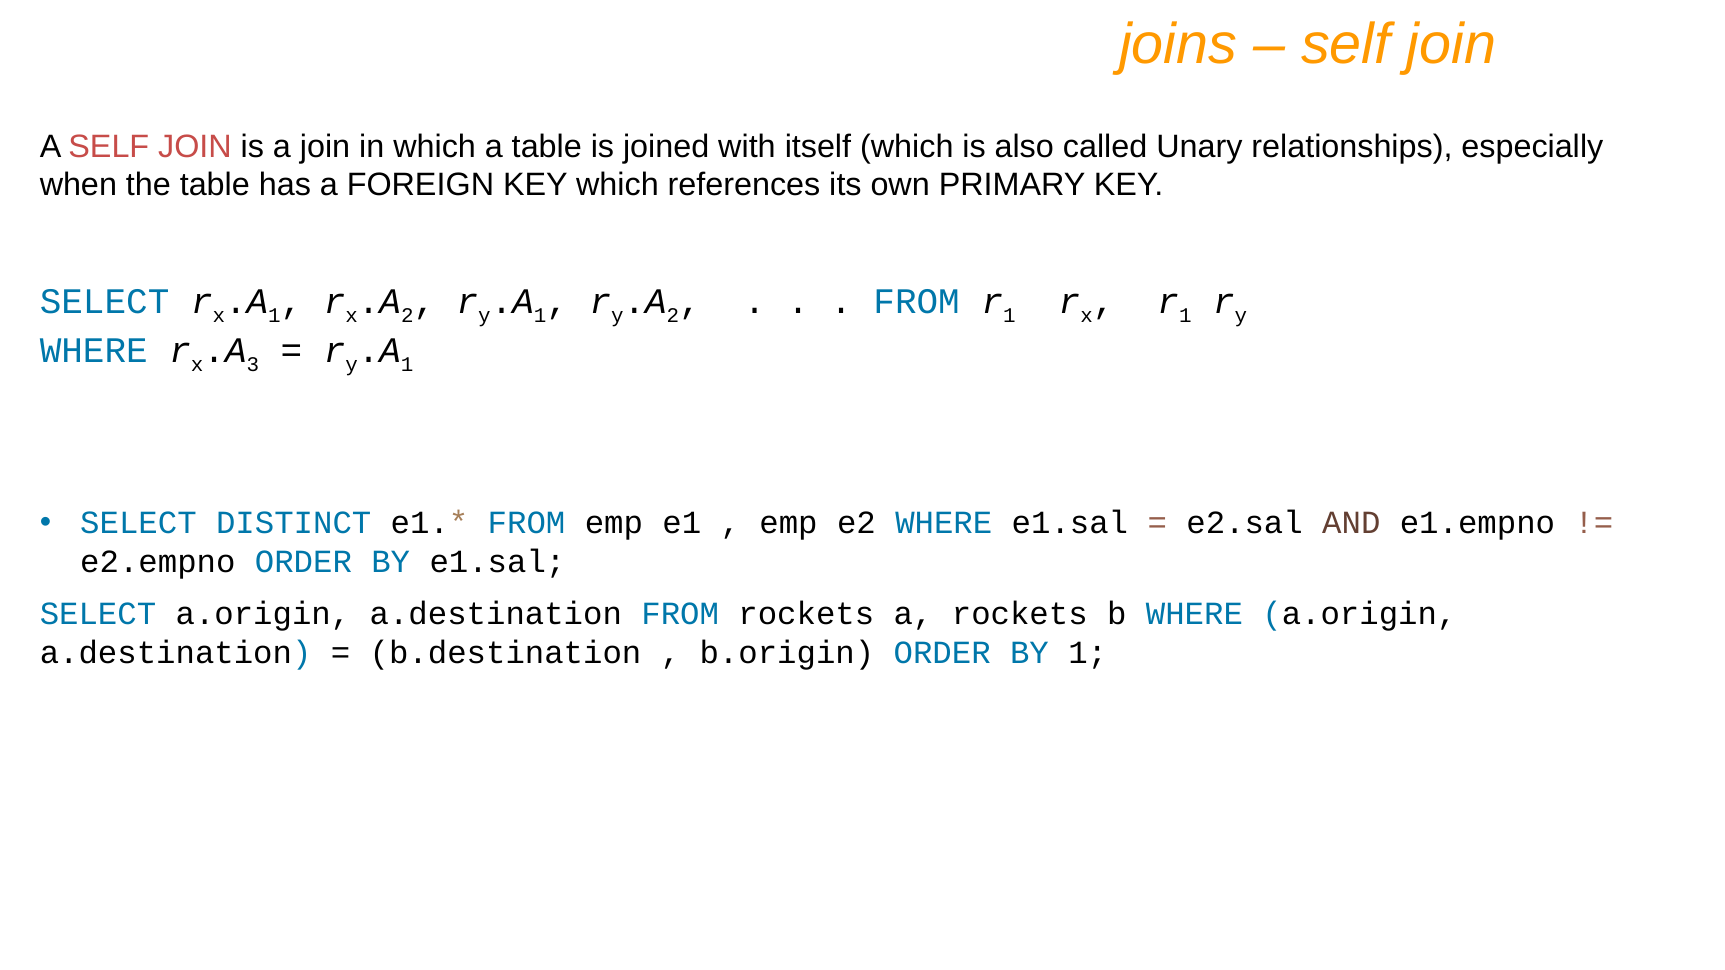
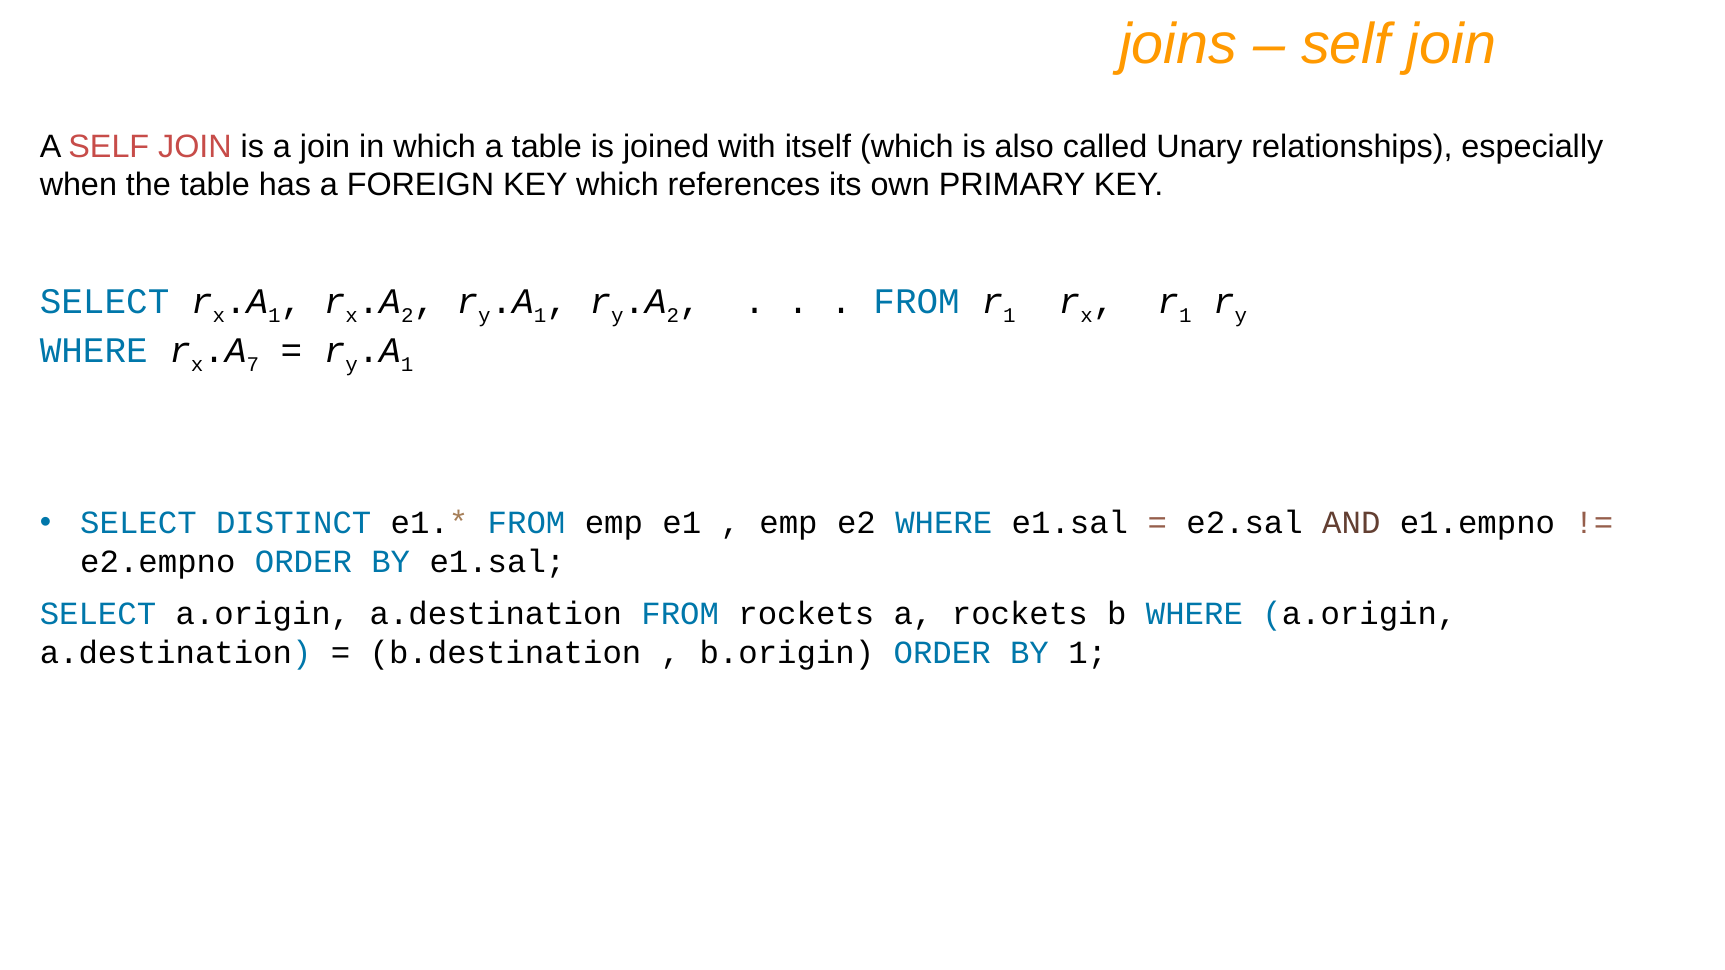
3: 3 -> 7
